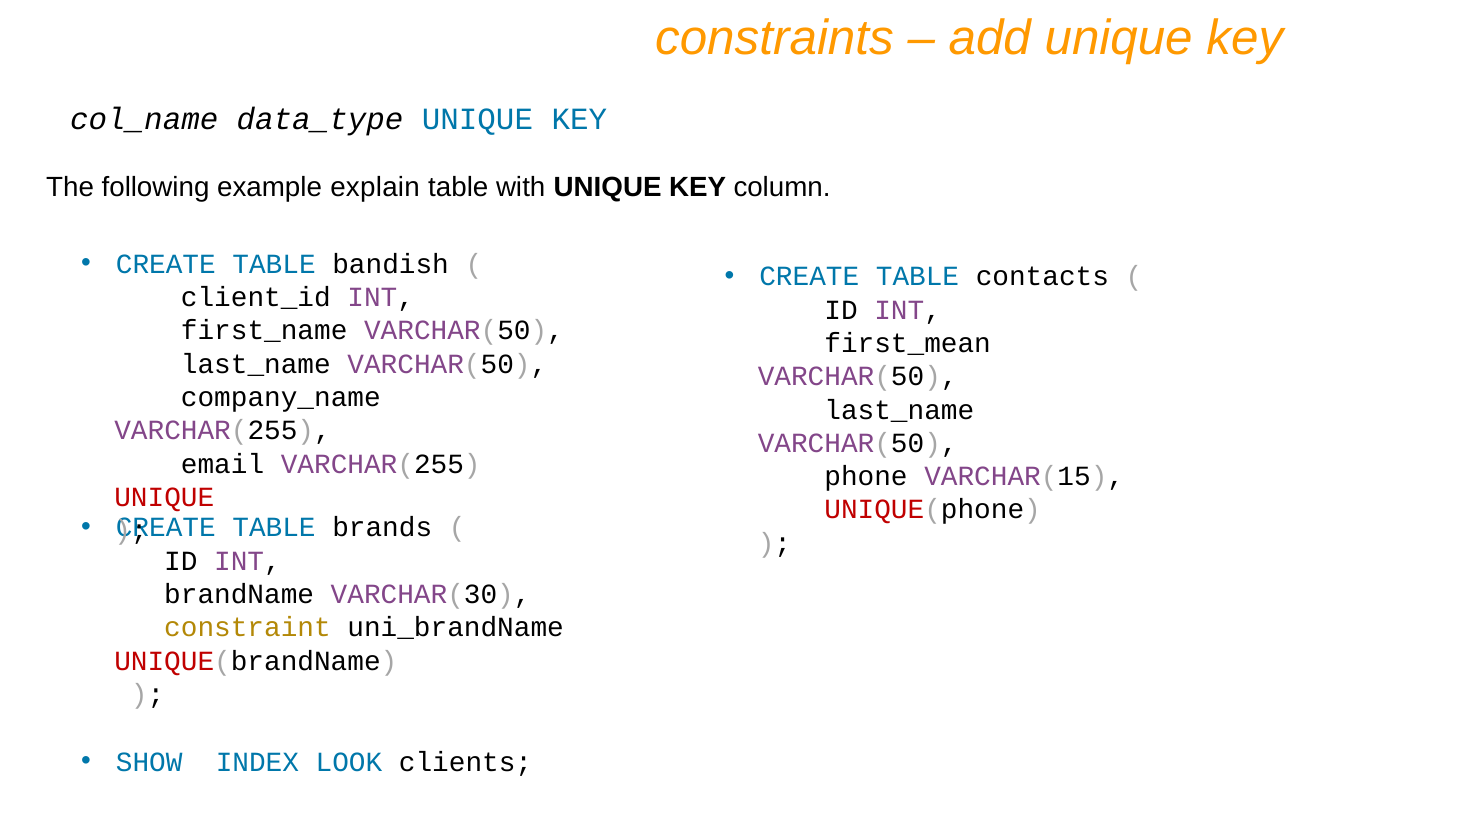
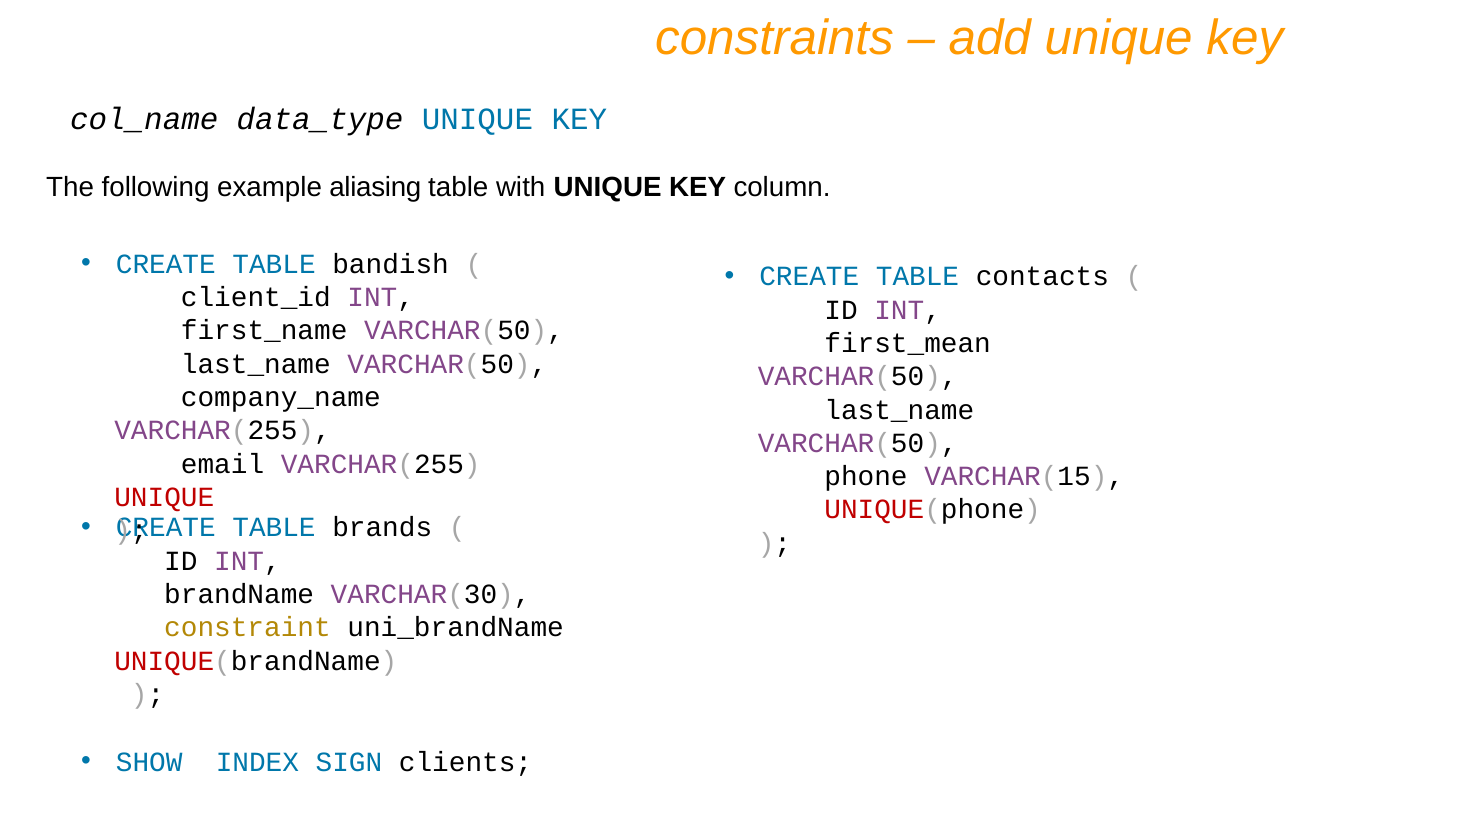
explain: explain -> aliasing
LOOK: LOOK -> SIGN
